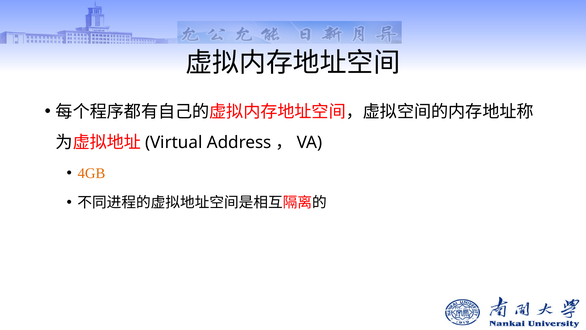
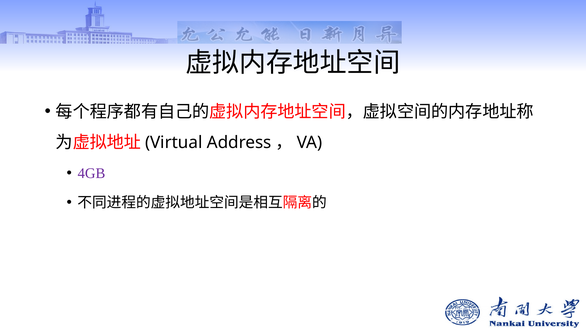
4GB colour: orange -> purple
